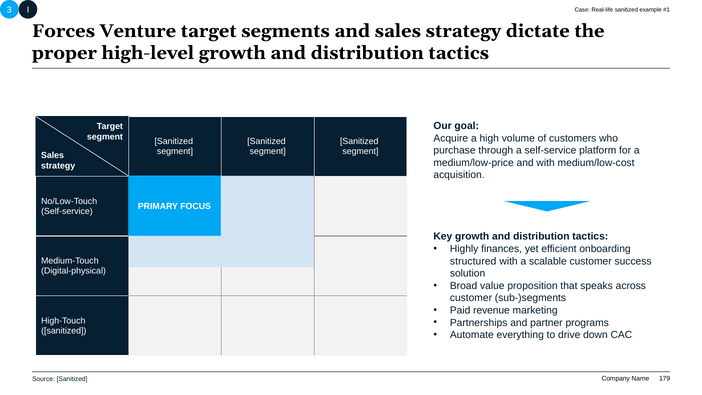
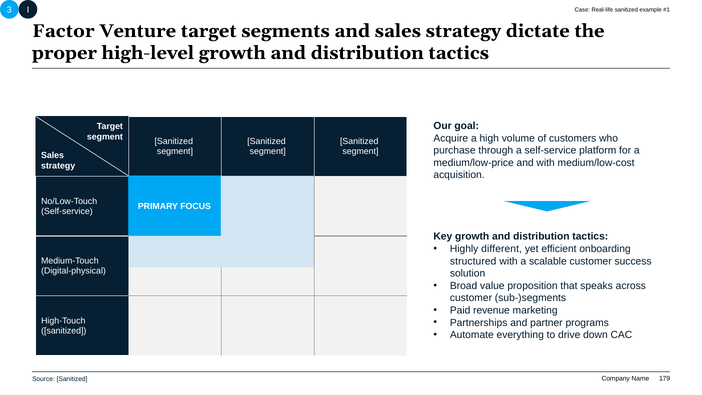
Forces: Forces -> Factor
finances: finances -> different
